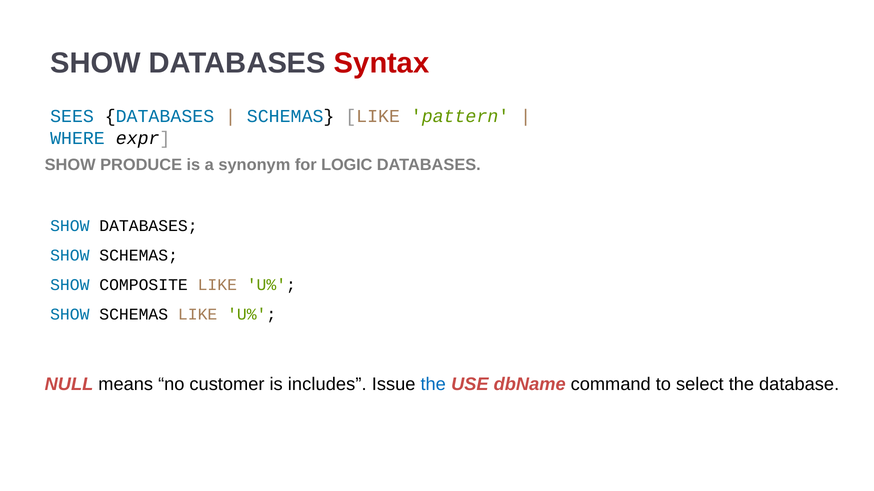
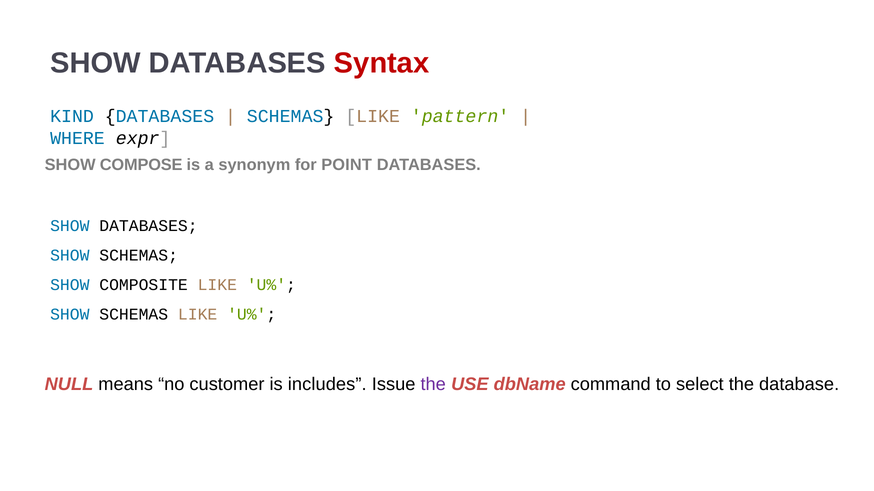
SEES: SEES -> KIND
PRODUCE: PRODUCE -> COMPOSE
LOGIC: LOGIC -> POINT
the at (433, 385) colour: blue -> purple
